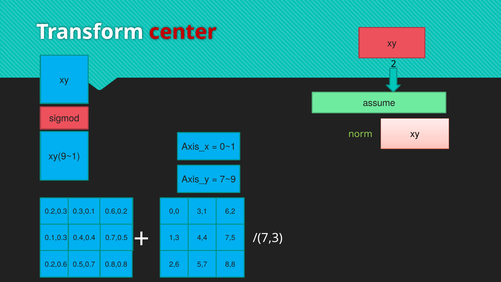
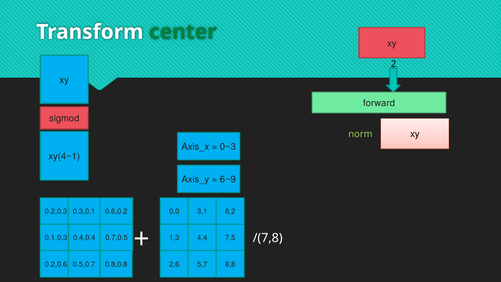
center colour: red -> green
assume: assume -> forward
0~1: 0~1 -> 0~3
xy(9~1: xy(9~1 -> xy(4~1
7~9: 7~9 -> 6~9
/(7,3: /(7,3 -> /(7,8
